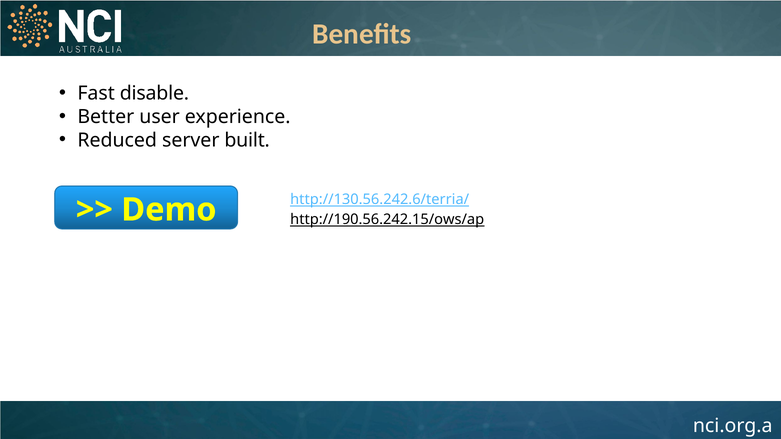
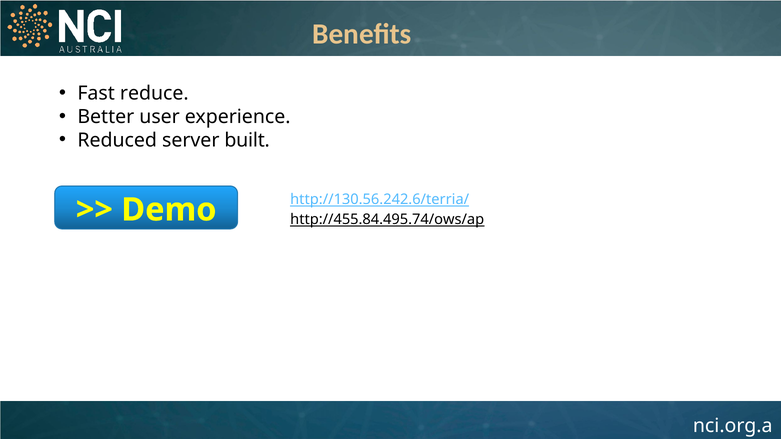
disable: disable -> reduce
http://190.56.242.15/ows/ap: http://190.56.242.15/ows/ap -> http://455.84.495.74/ows/ap
